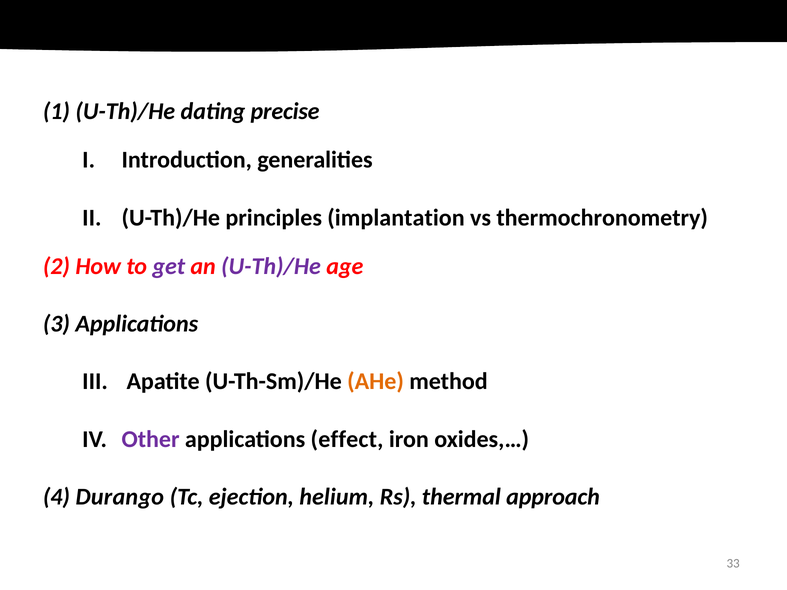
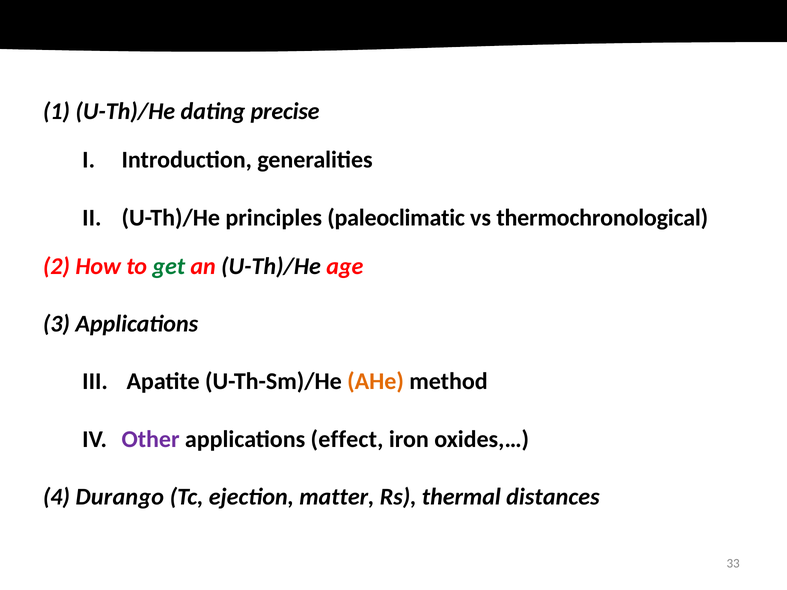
implantation: implantation -> paleoclimatic
thermochronometry: thermochronometry -> thermochronological
get colour: purple -> green
U-Th)/He at (271, 266) colour: purple -> black
helium: helium -> matter
approach: approach -> distances
